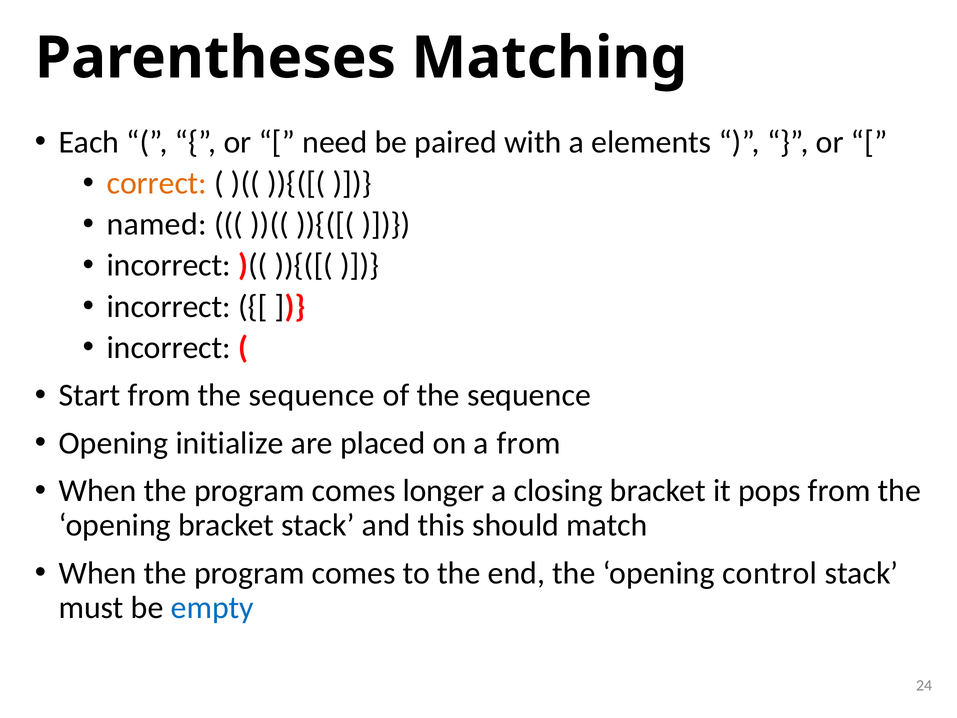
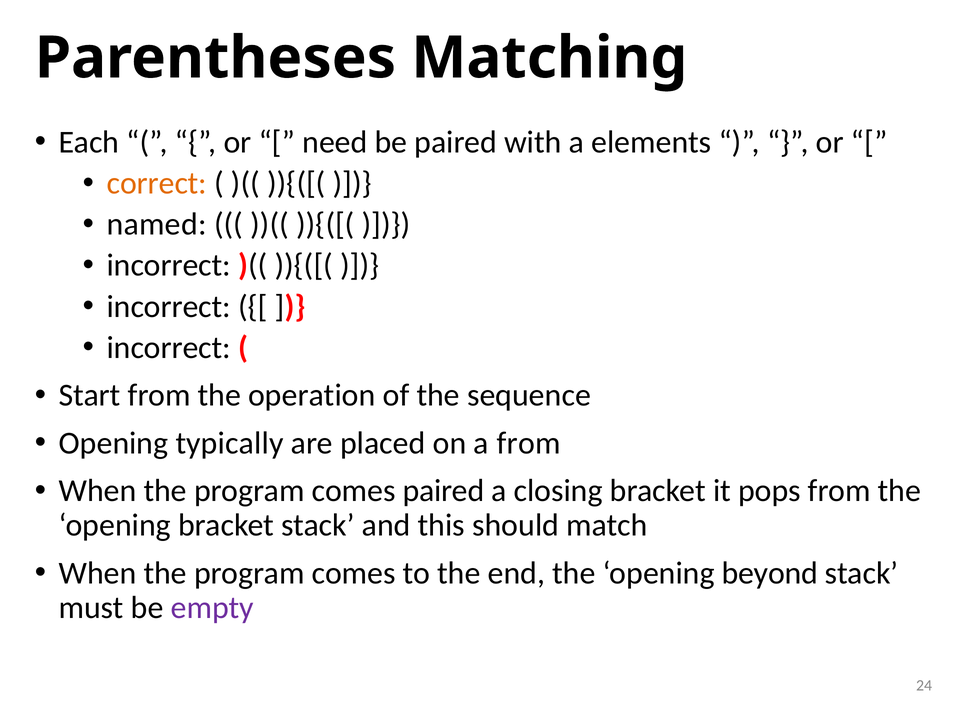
from the sequence: sequence -> operation
initialize: initialize -> typically
comes longer: longer -> paired
control: control -> beyond
empty colour: blue -> purple
